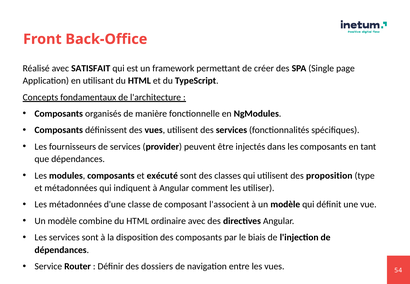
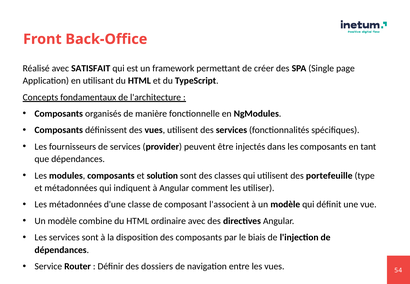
exécuté: exécuté -> solution
proposition: proposition -> portefeuille
